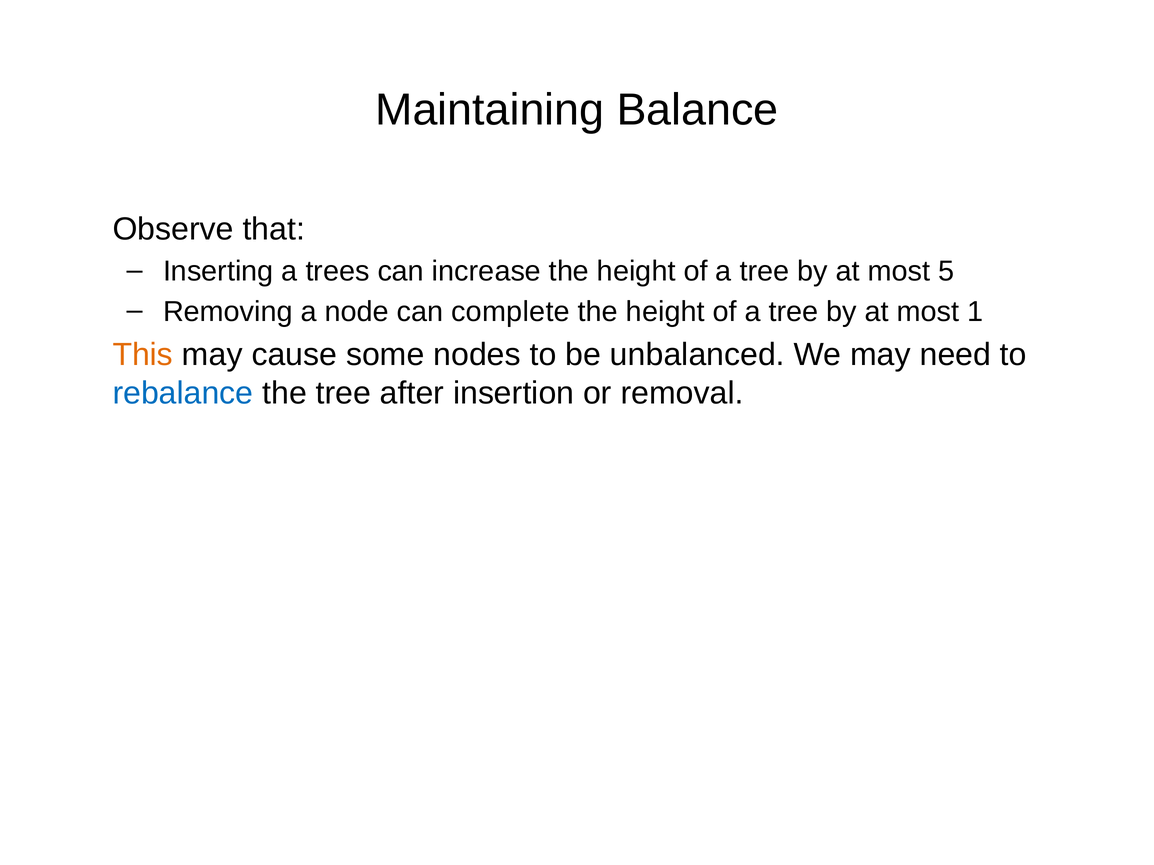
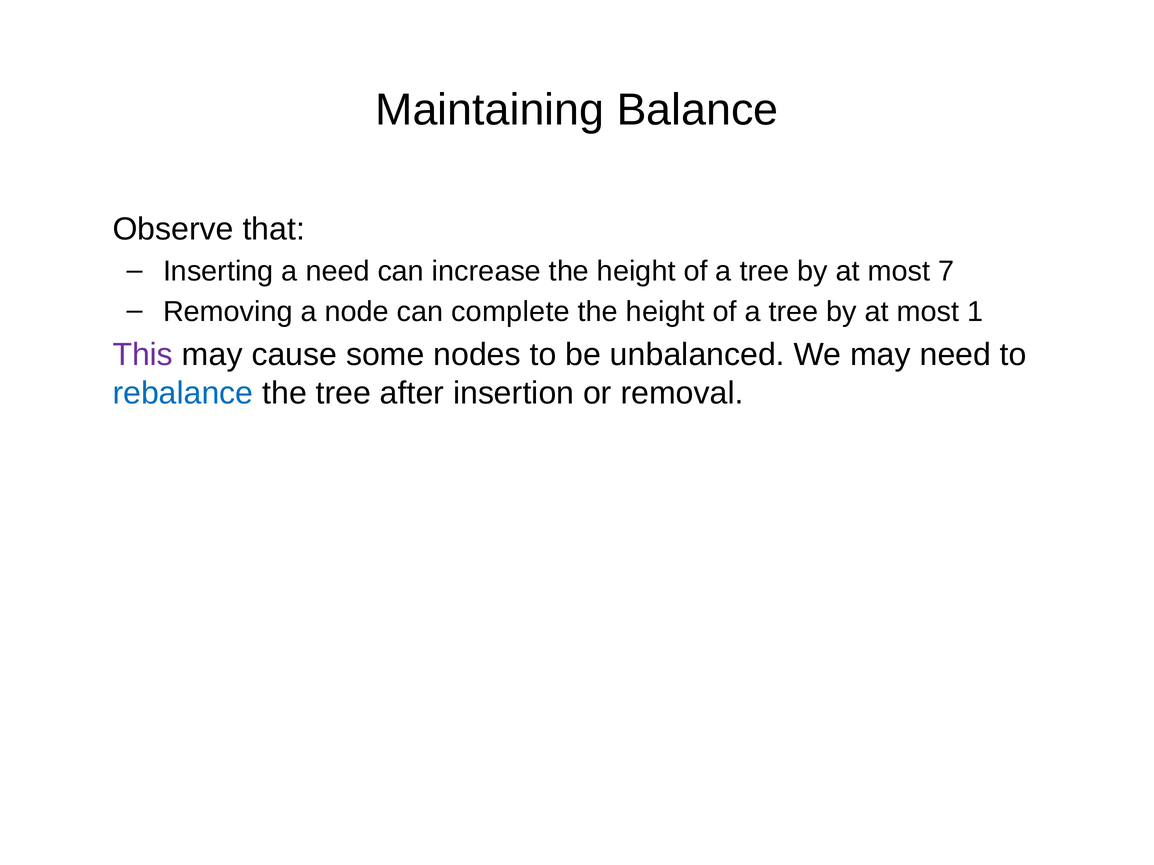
a trees: trees -> need
5: 5 -> 7
This colour: orange -> purple
